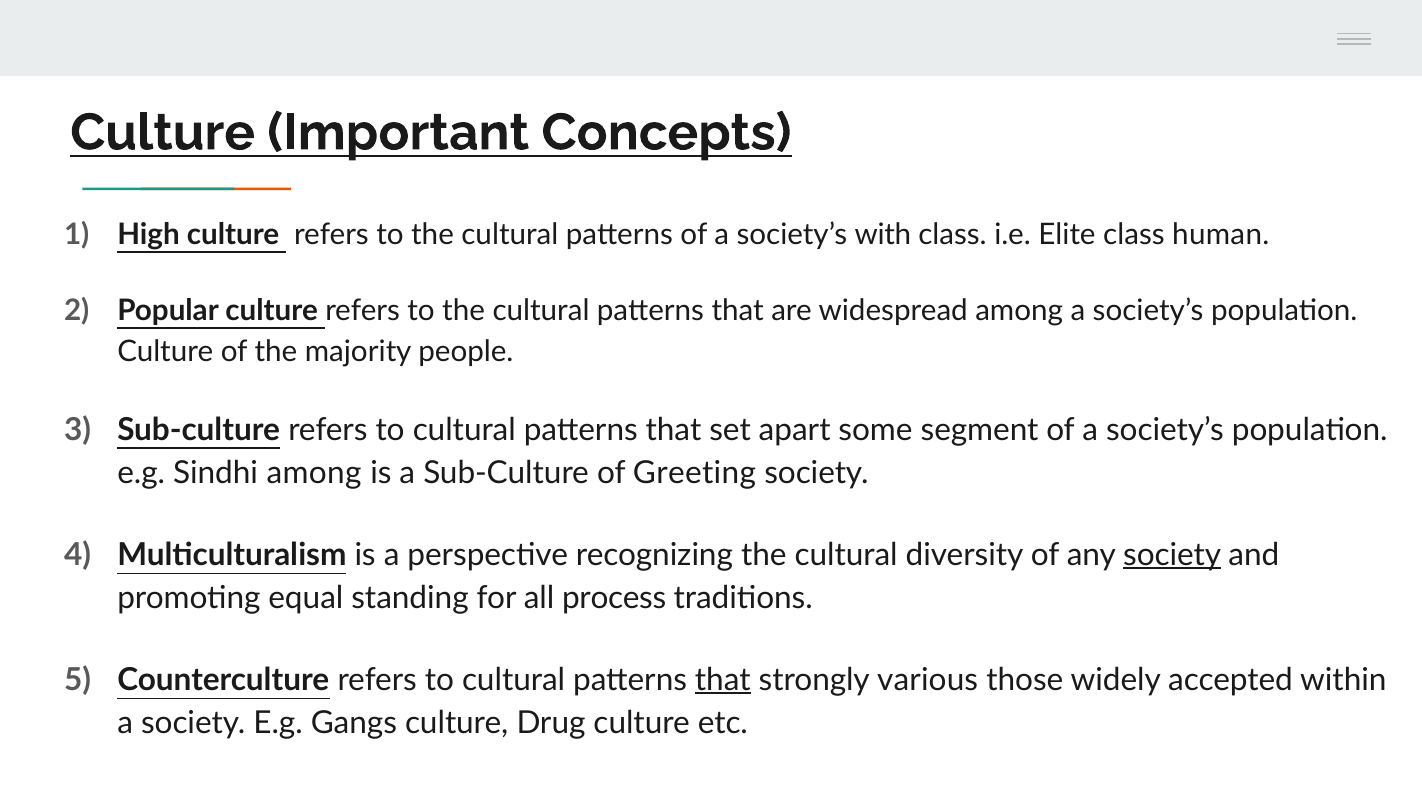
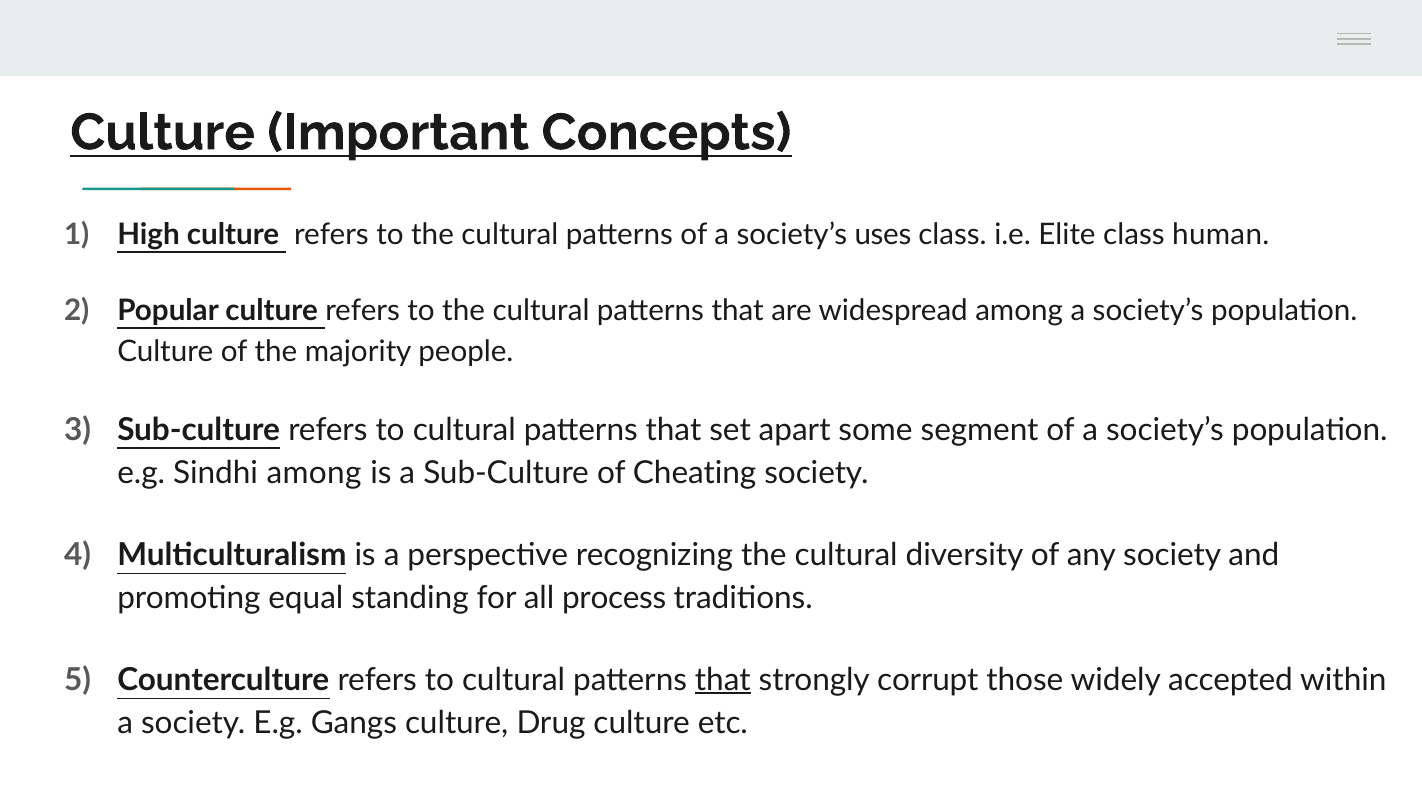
with: with -> uses
Greeting: Greeting -> Cheating
society at (1172, 555) underline: present -> none
various: various -> corrupt
